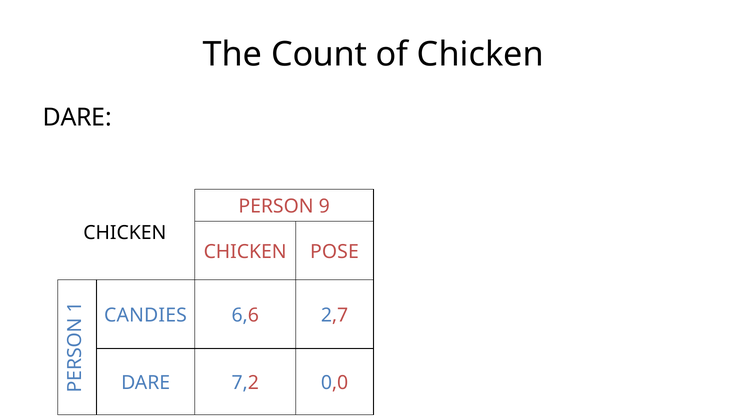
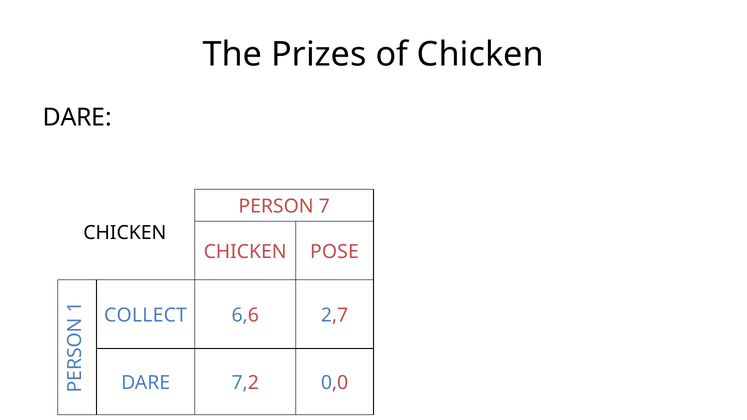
Count: Count -> Prizes
9: 9 -> 7
CANDIES: CANDIES -> COLLECT
